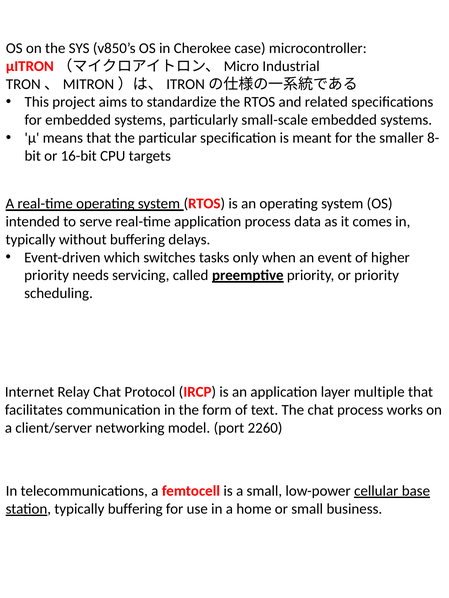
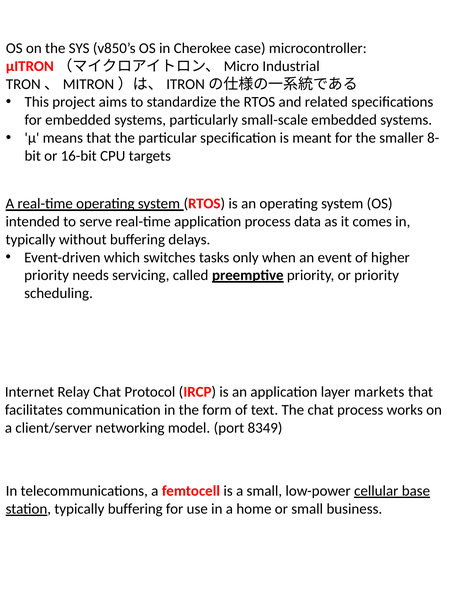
multiple: multiple -> markets
2260: 2260 -> 8349
